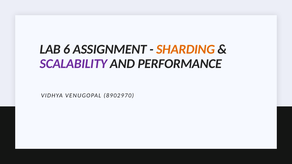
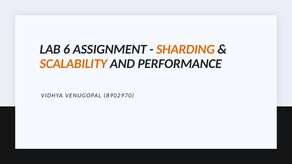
SCALABILITY colour: purple -> orange
